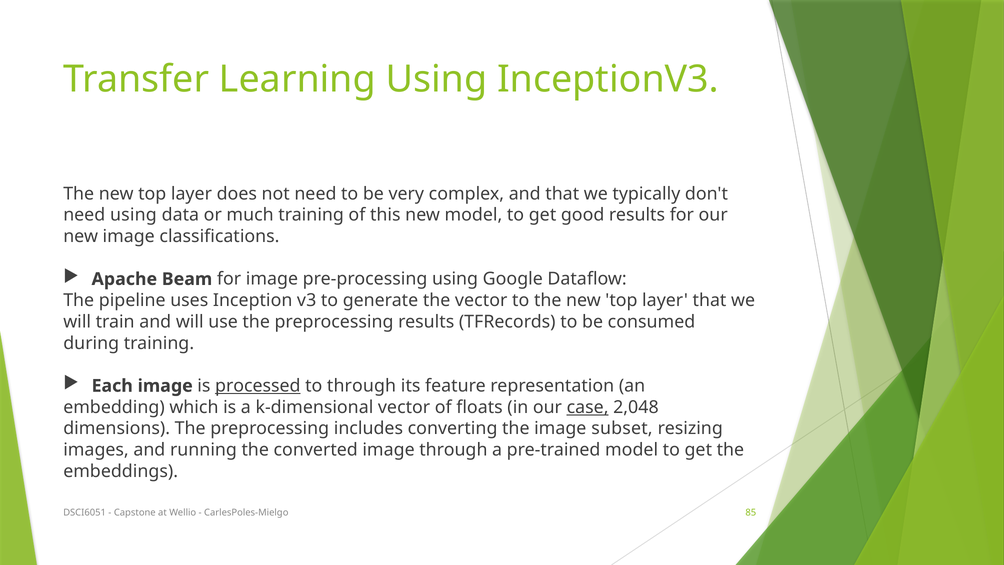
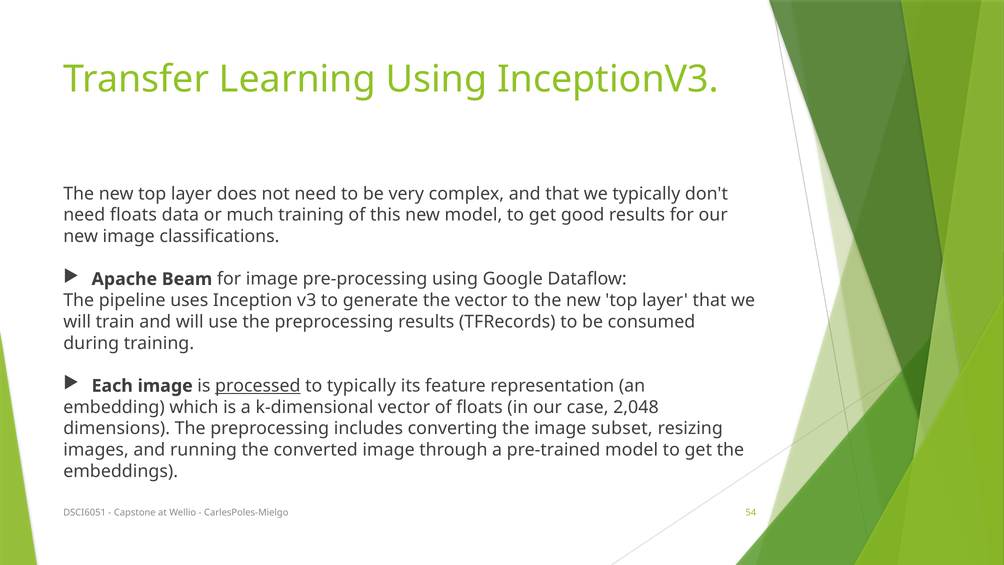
need using: using -> floats
to through: through -> typically
case underline: present -> none
85: 85 -> 54
